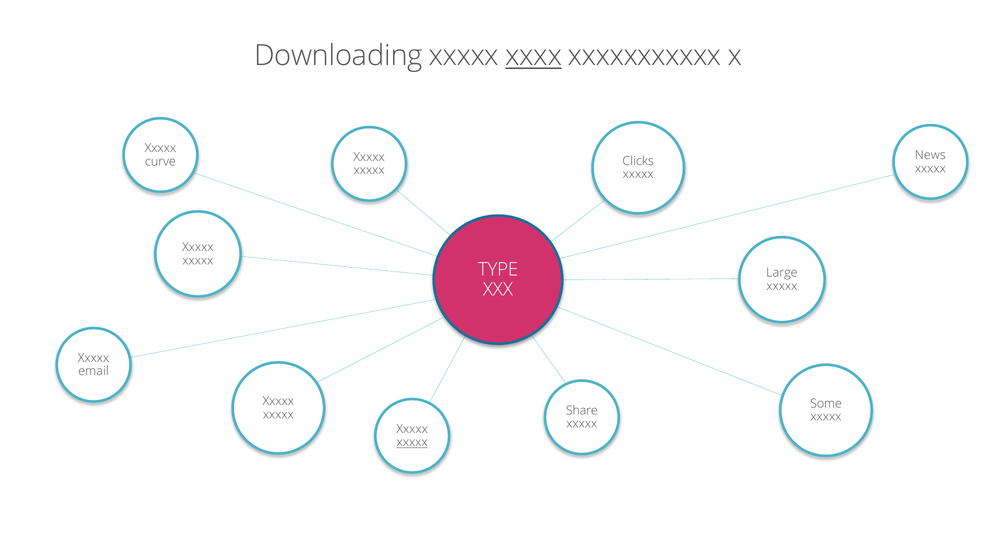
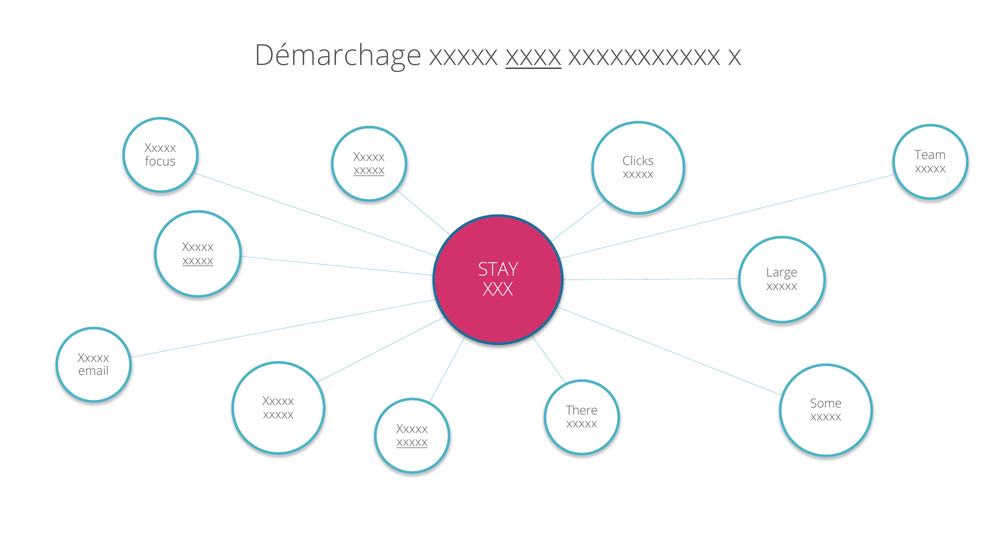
Downloading: Downloading -> Démarchage
News: News -> Team
curve: curve -> focus
xxxxx at (369, 170) underline: none -> present
xxxxx at (198, 261) underline: none -> present
TYPE: TYPE -> STAY
Share: Share -> There
